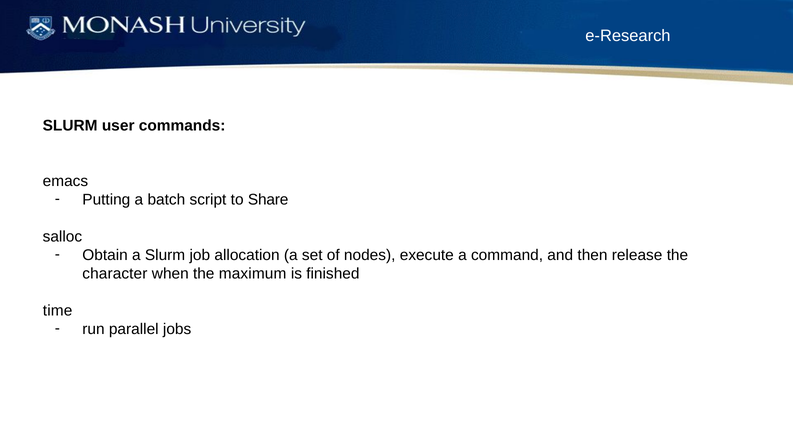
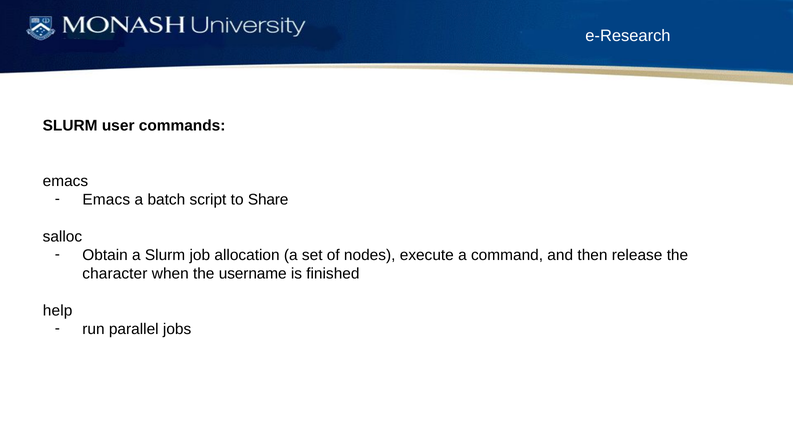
Putting at (106, 199): Putting -> Emacs
maximum: maximum -> username
time: time -> help
